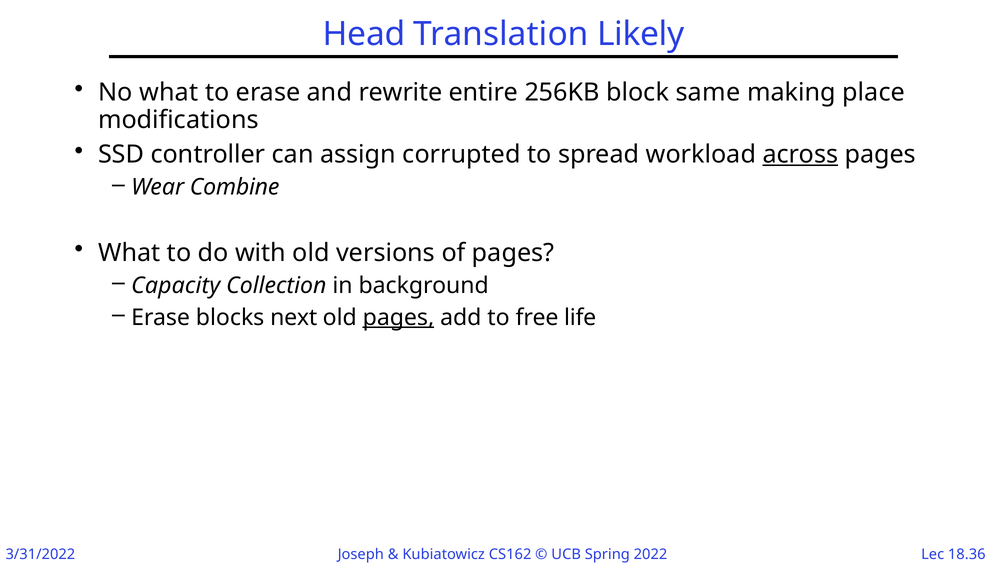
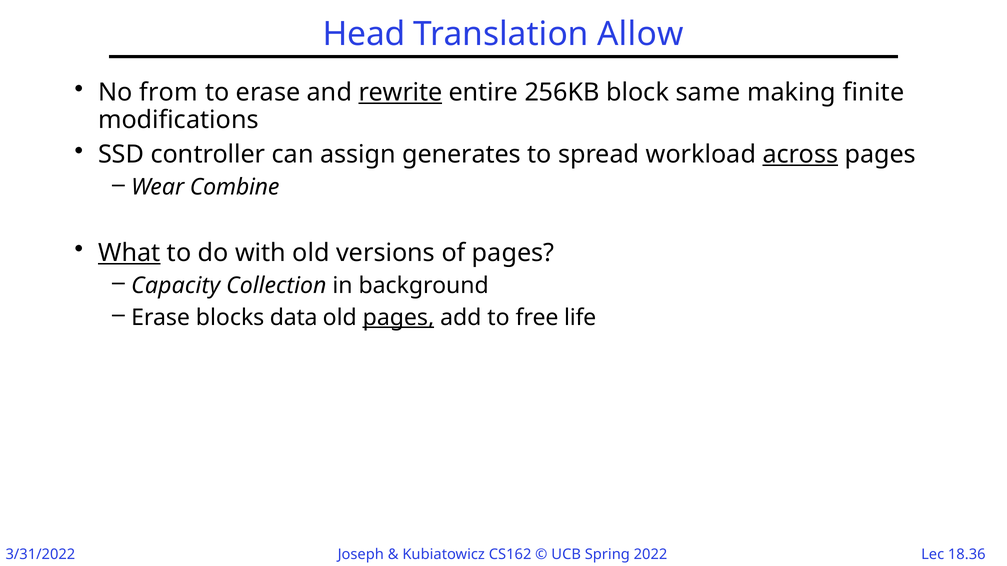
Likely: Likely -> Allow
No what: what -> from
rewrite underline: none -> present
place: place -> finite
corrupted: corrupted -> generates
What at (129, 253) underline: none -> present
next: next -> data
